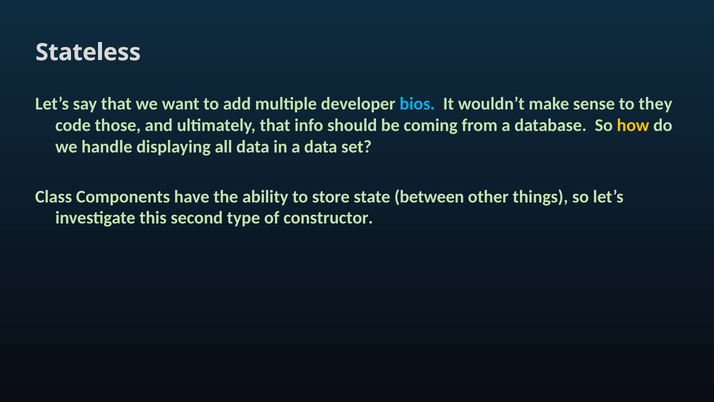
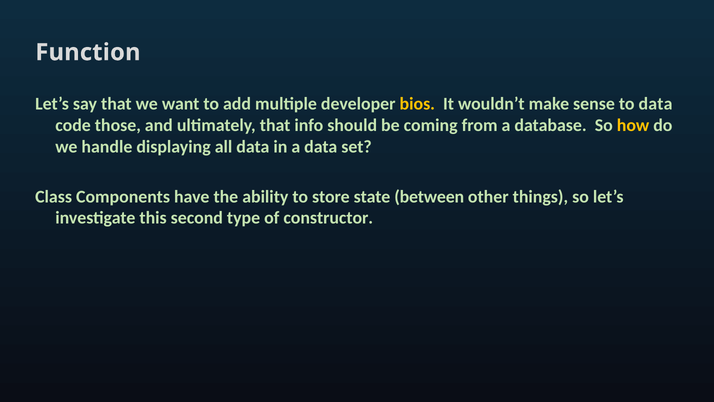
Stateless: Stateless -> Function
bios colour: light blue -> yellow
to they: they -> data
